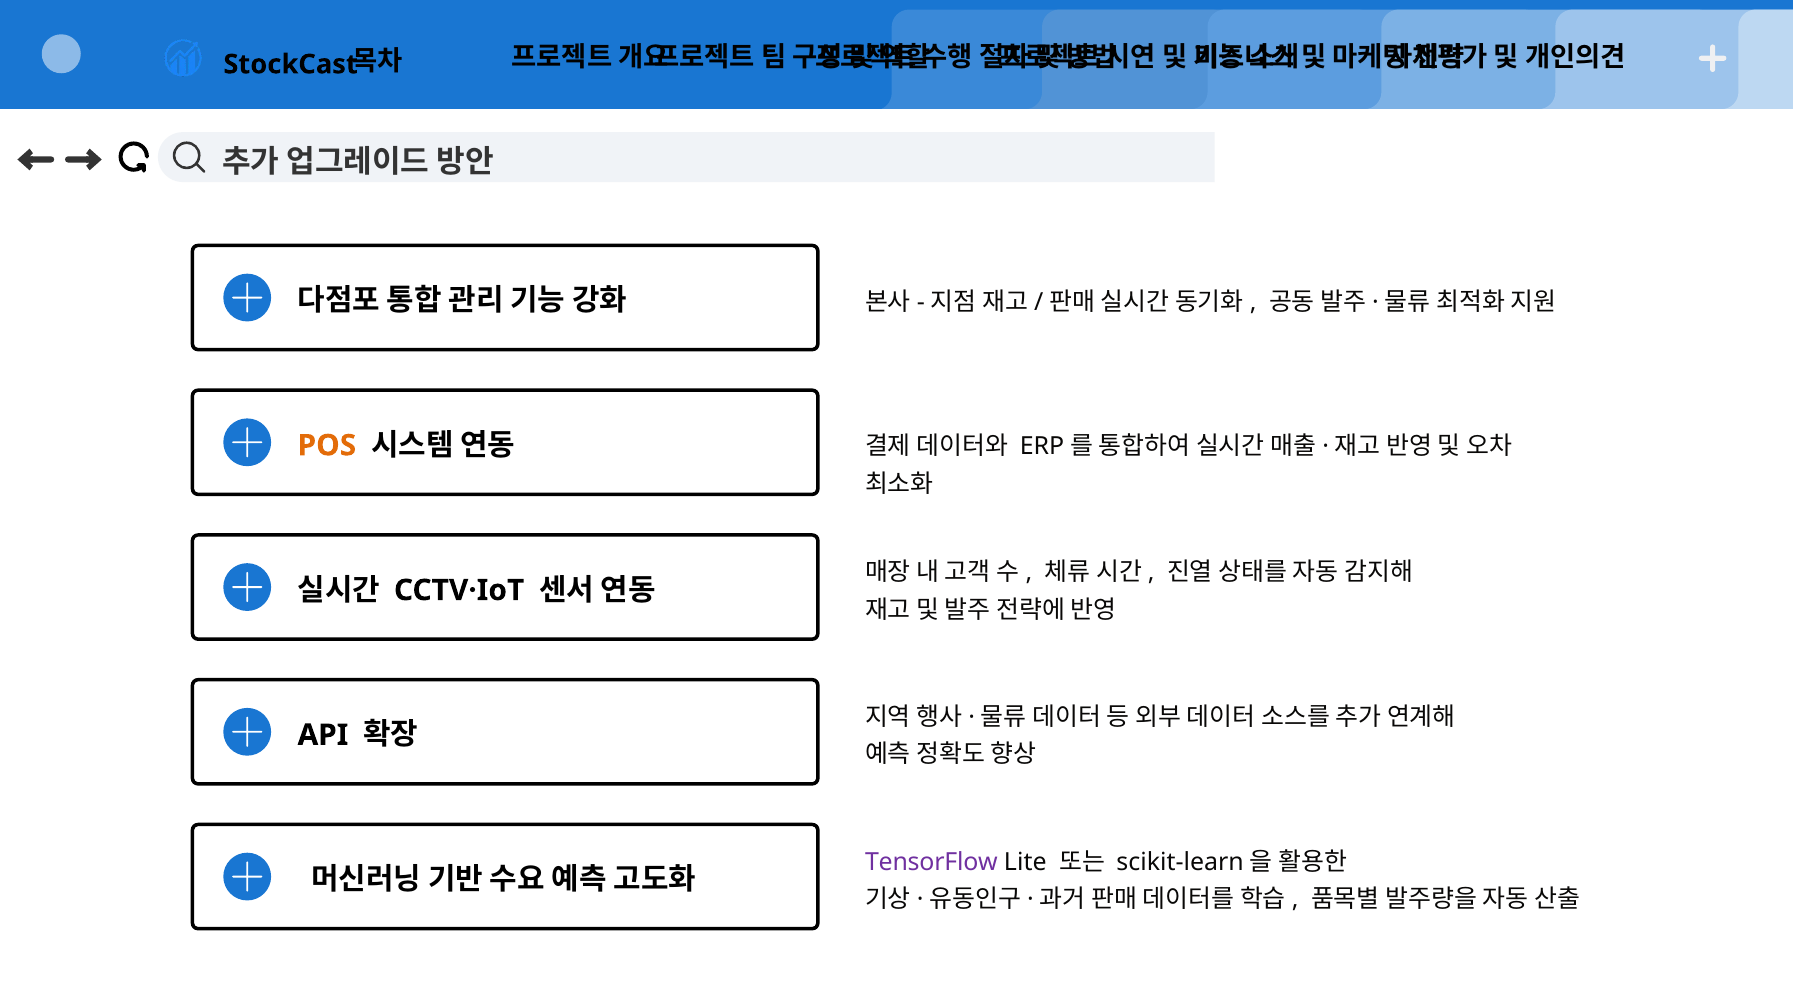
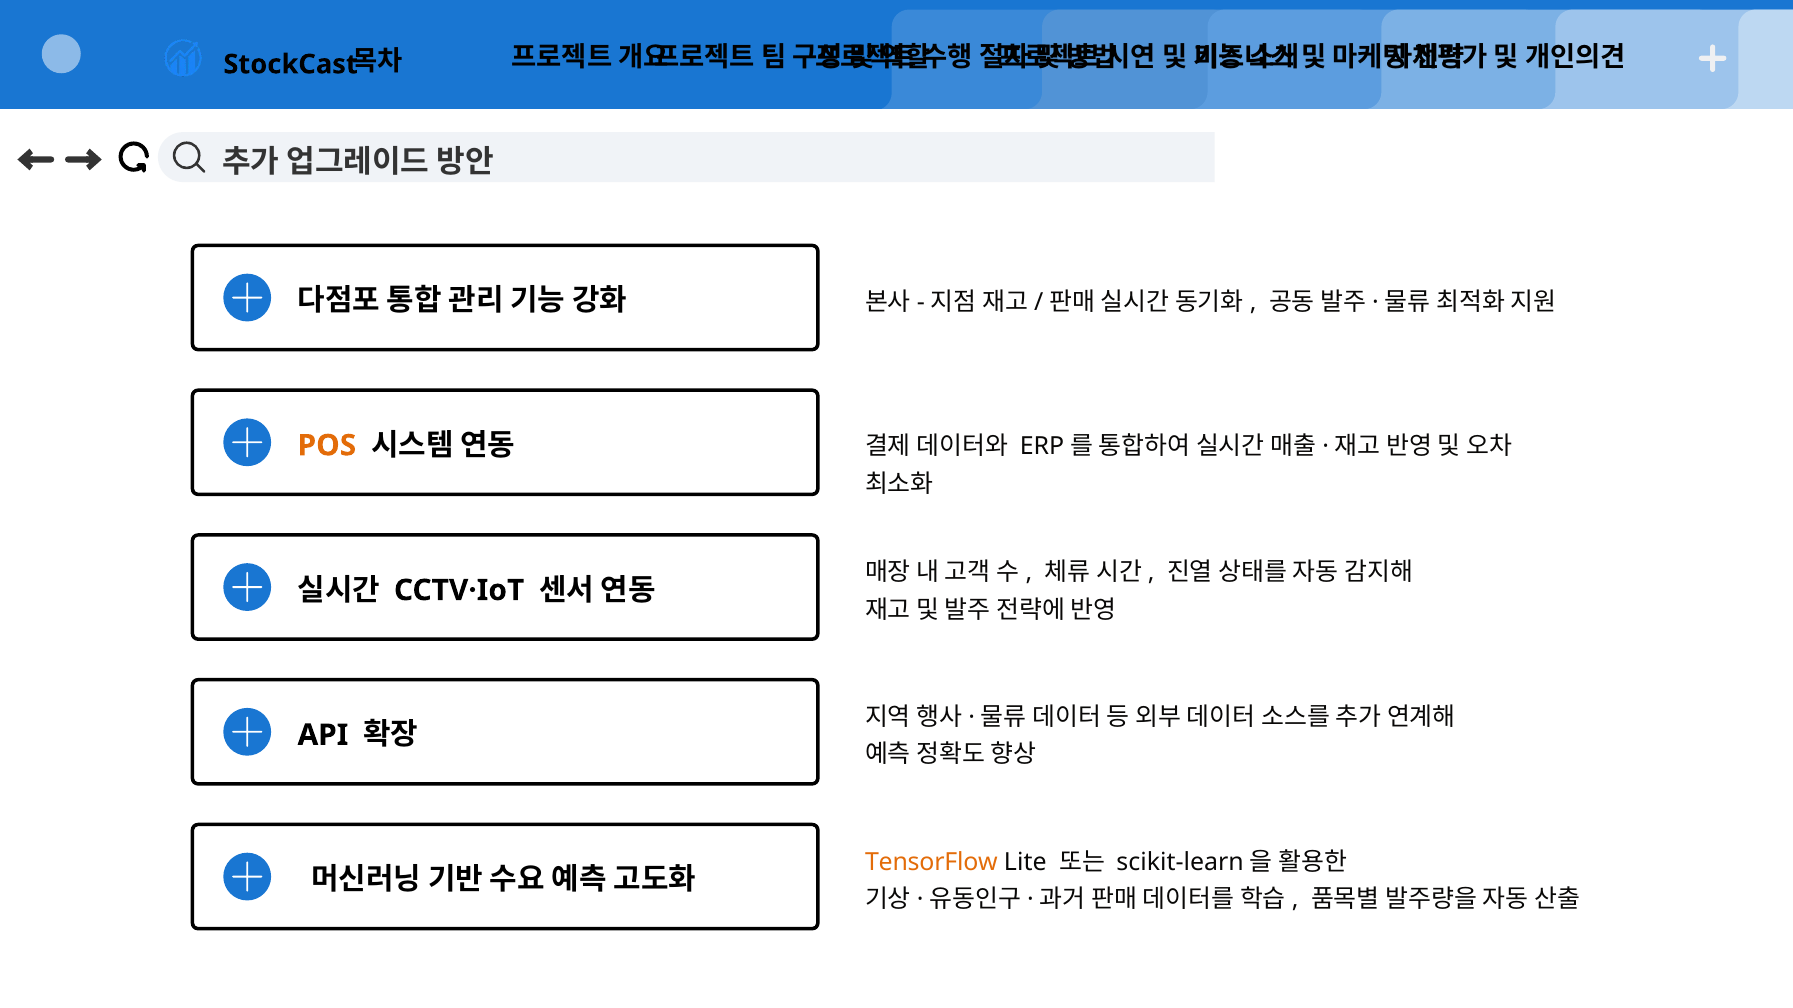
TensorFlow colour: purple -> orange
